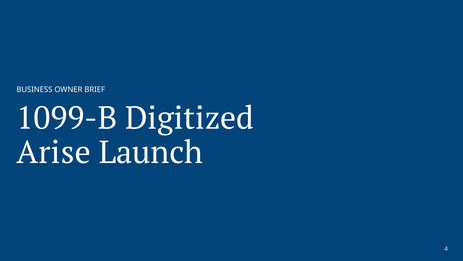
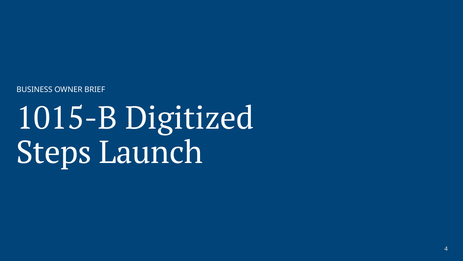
1099-B: 1099-B -> 1015-B
Arise: Arise -> Steps
